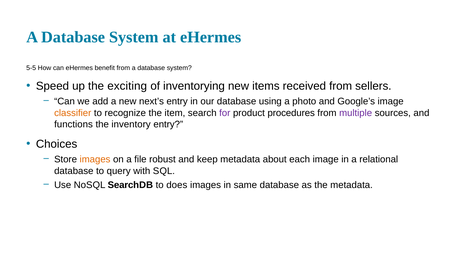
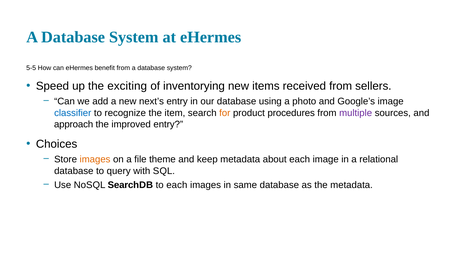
classifier colour: orange -> blue
for colour: purple -> orange
functions: functions -> approach
inventory: inventory -> improved
robust: robust -> theme
to does: does -> each
